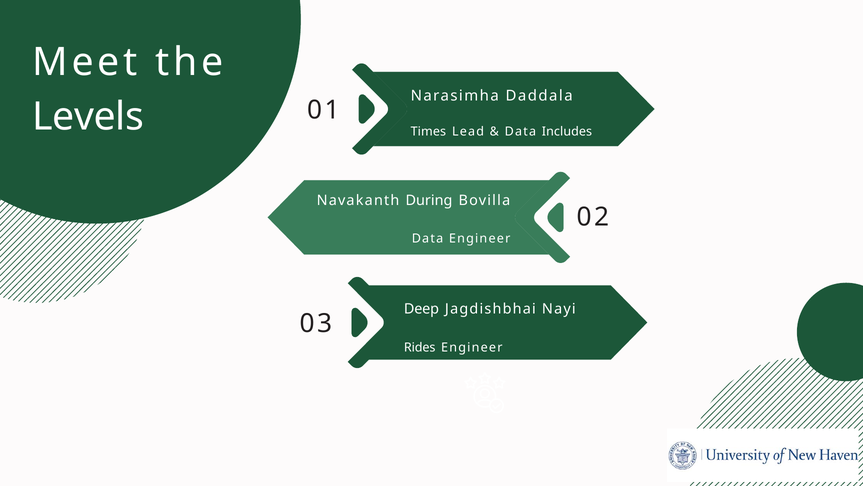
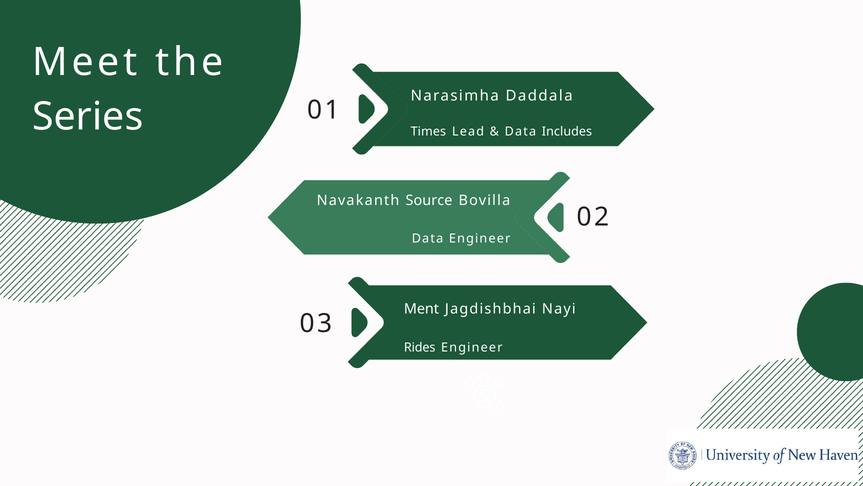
Levels: Levels -> Series
During: During -> Source
Deep: Deep -> Ment
